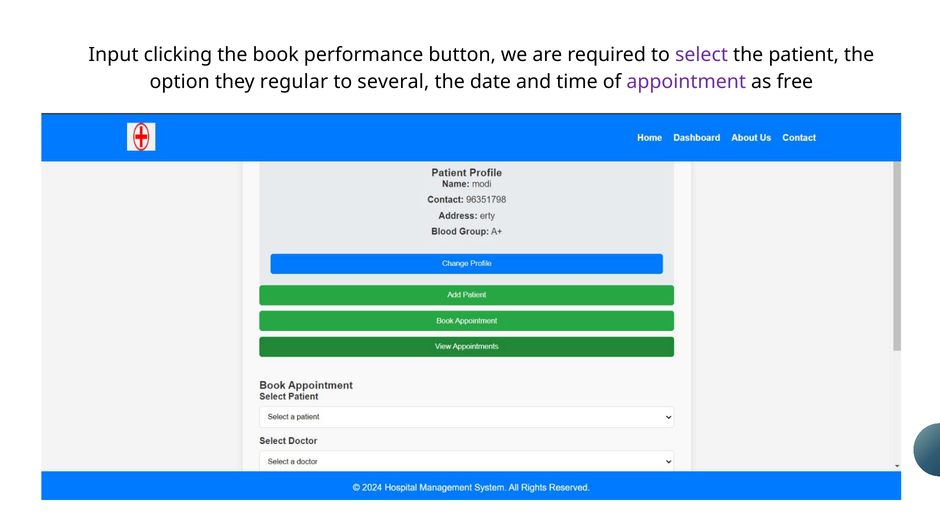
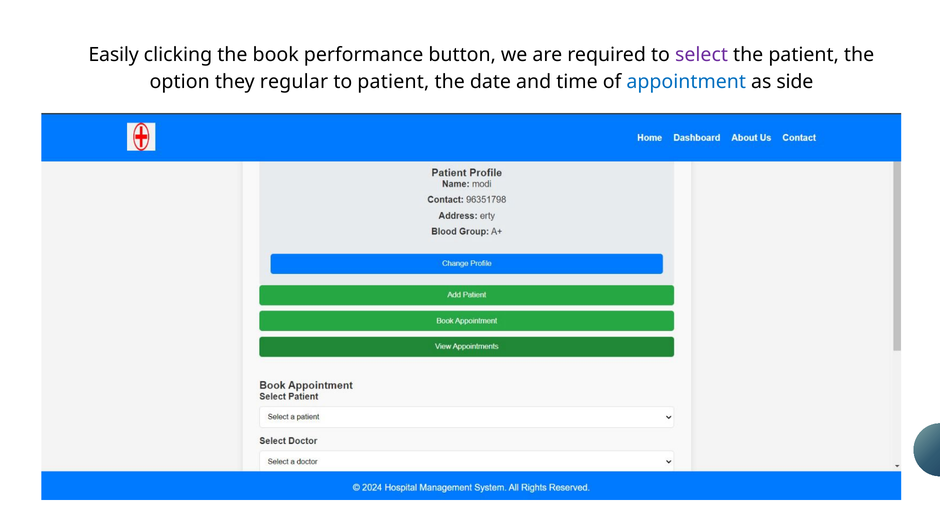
Input: Input -> Easily
to several: several -> patient
appointment colour: purple -> blue
free: free -> side
